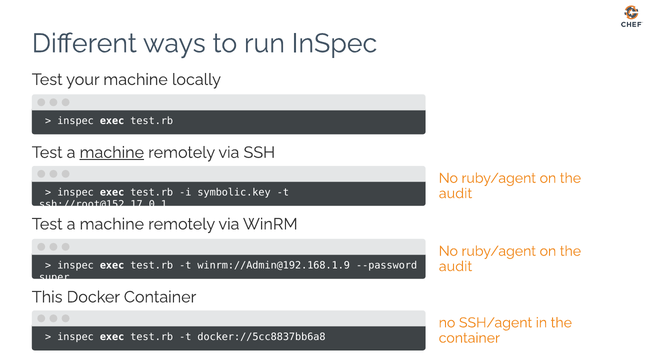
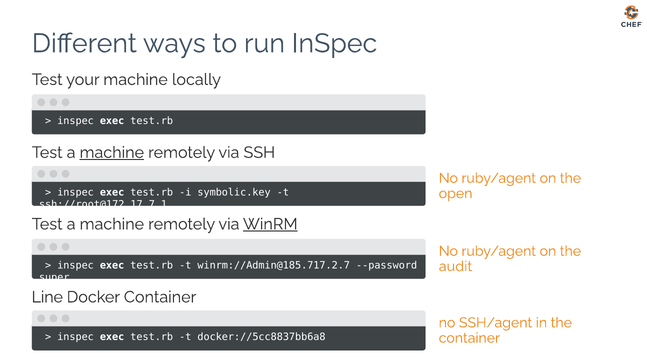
audit at (456, 193): audit -> open
ssh://root@152.17.0.1: ssh://root@152.17.0.1 -> ssh://root@172.17.7.1
WinRM underline: none -> present
winrm://Admin@192.168.1.9: winrm://Admin@192.168.1.9 -> winrm://Admin@185.717.2.7
This: This -> Line
